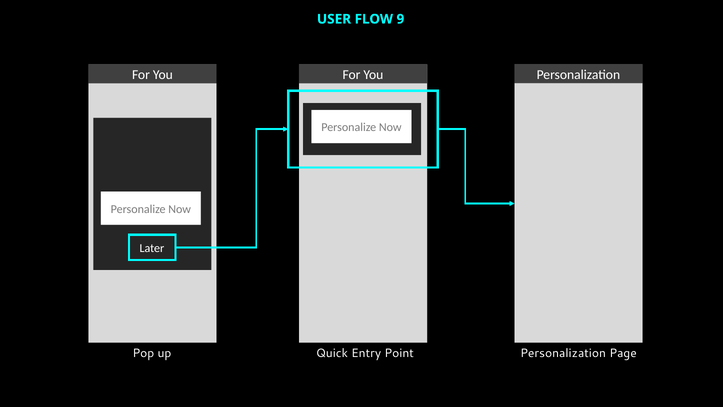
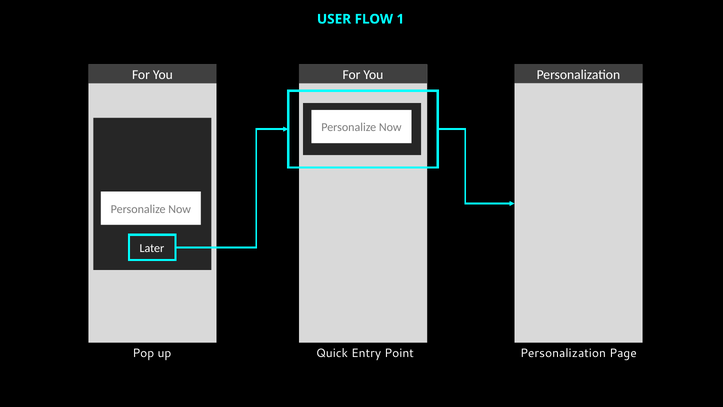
9: 9 -> 1
